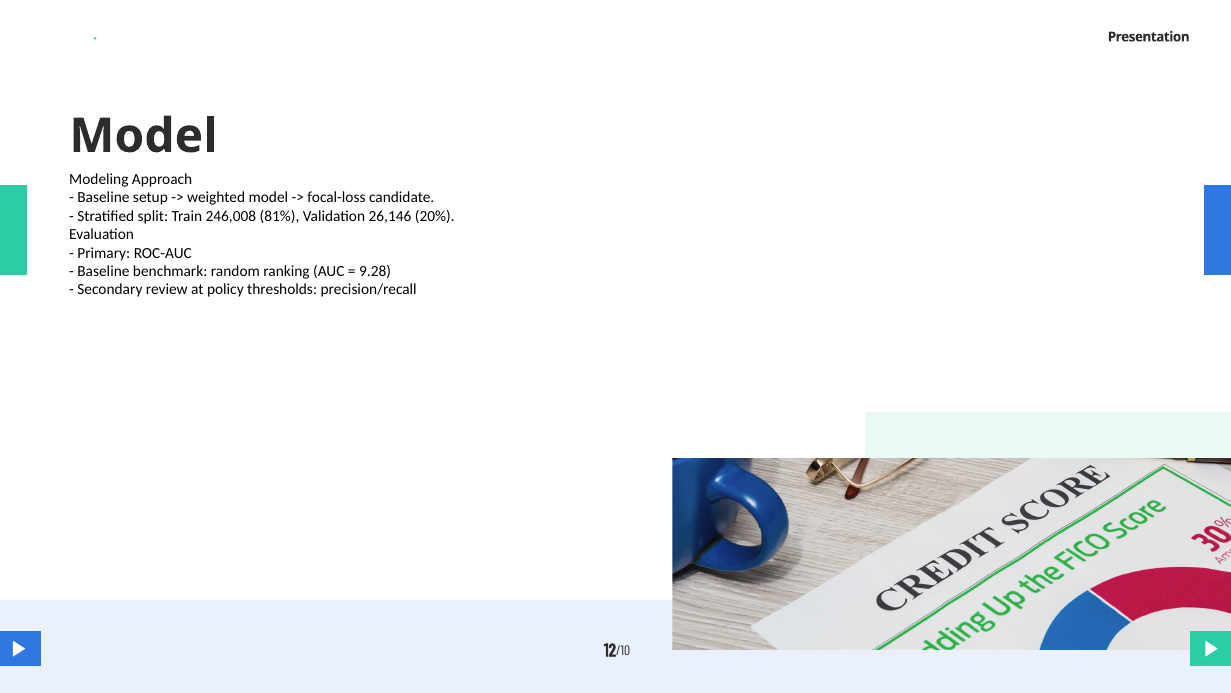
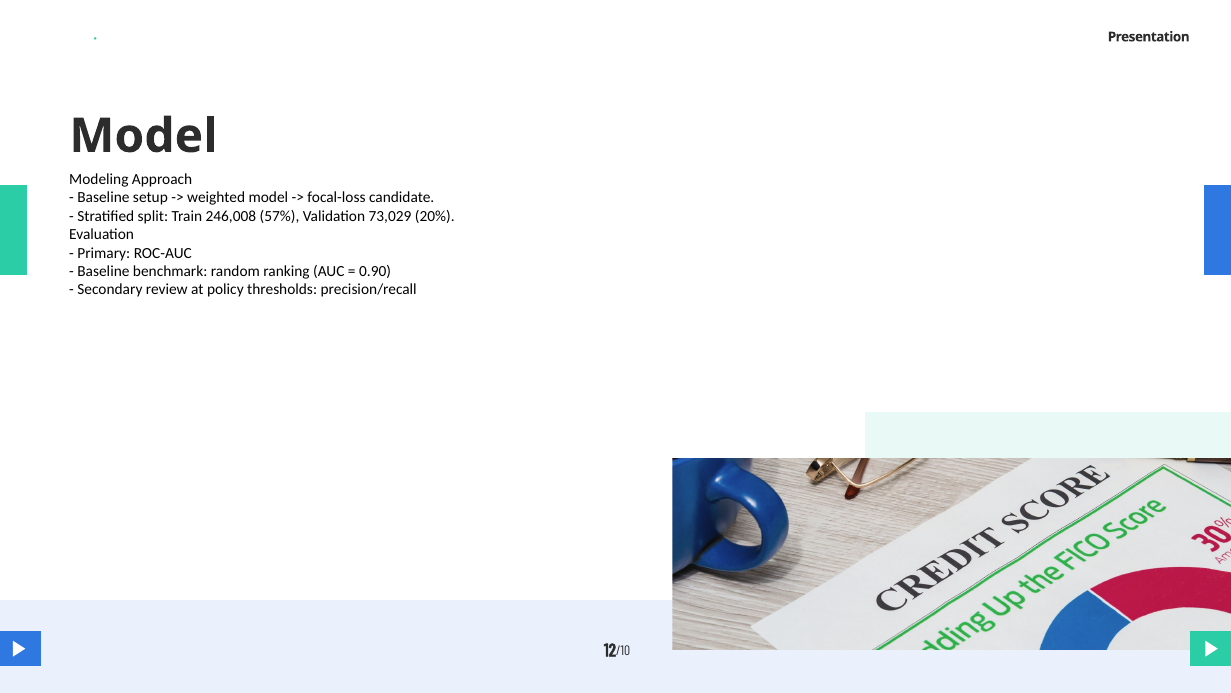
81%: 81% -> 57%
26,146: 26,146 -> 73,029
9.28: 9.28 -> 0.90
